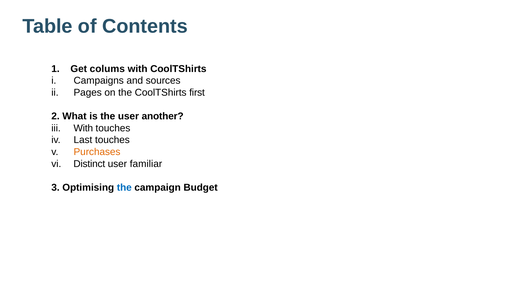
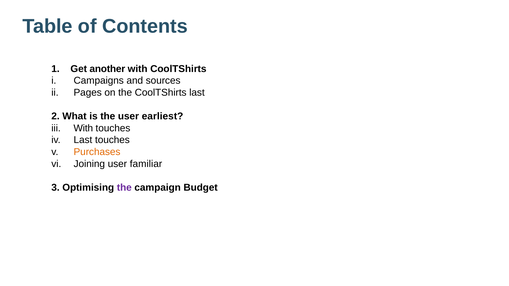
colums: colums -> another
CoolTShirts first: first -> last
another: another -> earliest
Distinct: Distinct -> Joining
the at (124, 188) colour: blue -> purple
